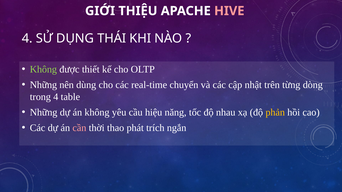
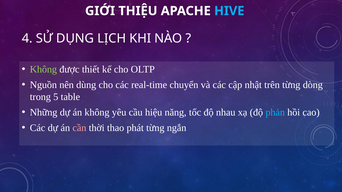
HIVE colour: pink -> light blue
THÁI: THÁI -> LỊCH
Những at (43, 85): Những -> Nguồn
trong 4: 4 -> 5
phản colour: yellow -> light blue
phát trích: trích -> từng
